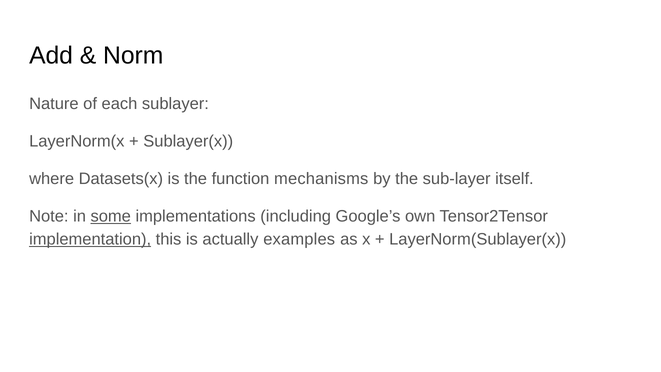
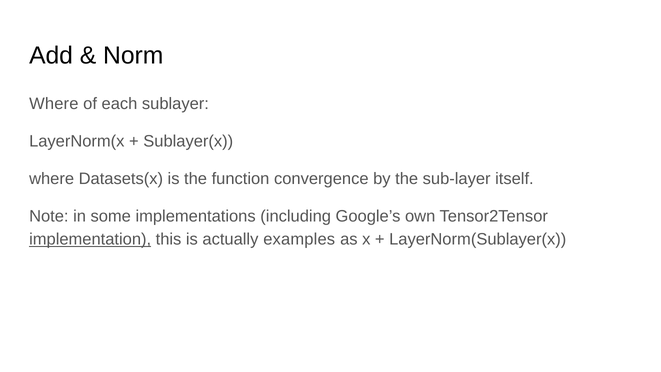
Nature at (54, 104): Nature -> Where
mechanisms: mechanisms -> convergence
some underline: present -> none
